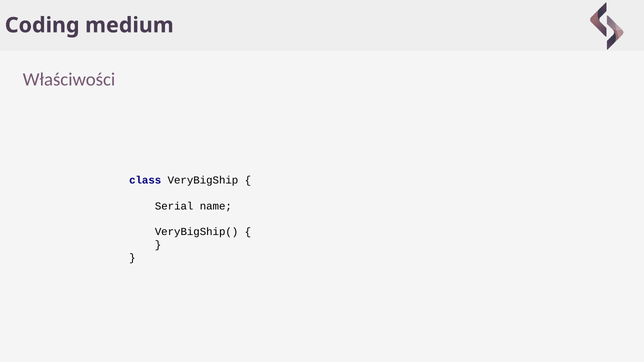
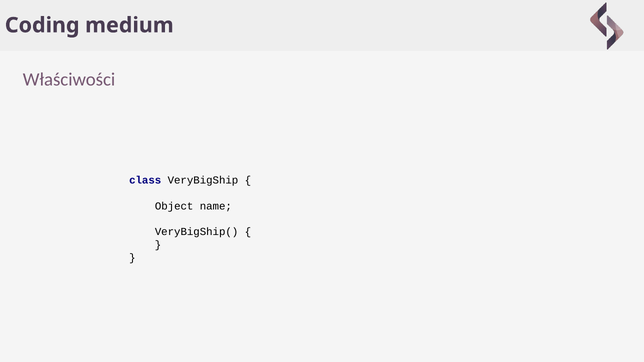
Serial: Serial -> Object
